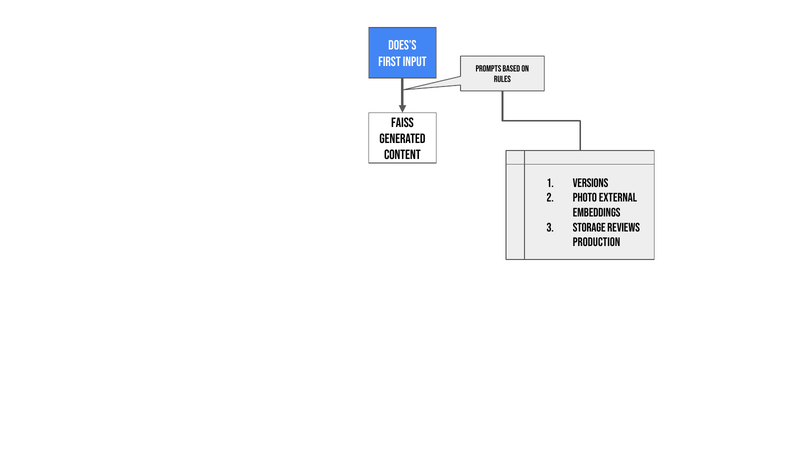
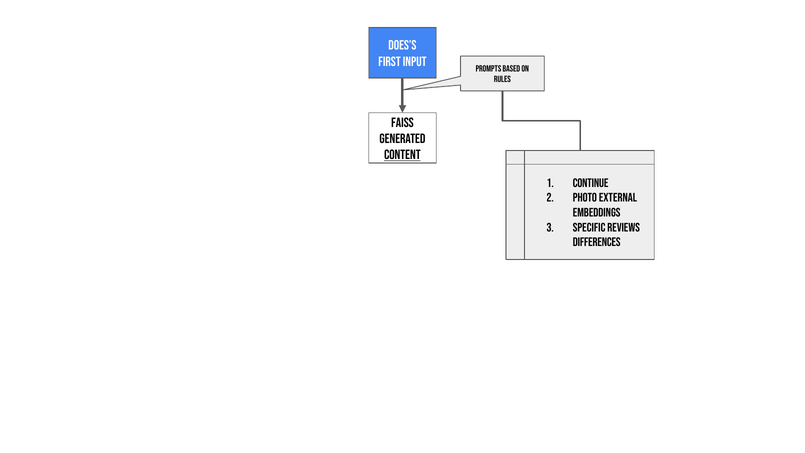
content underline: none -> present
Versions: Versions -> Continue
Storage: Storage -> Specific
production: production -> differences
